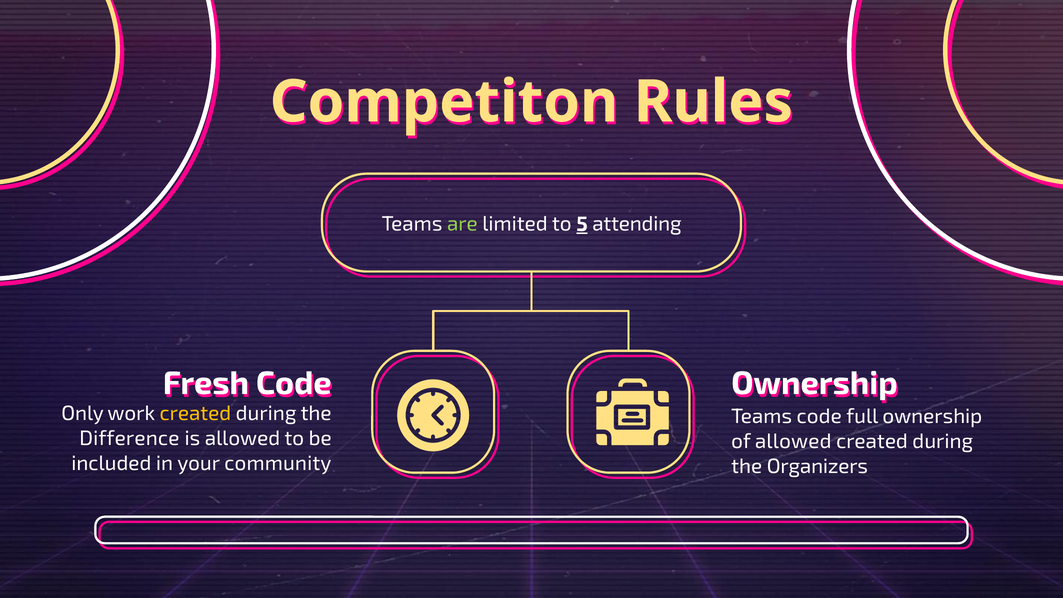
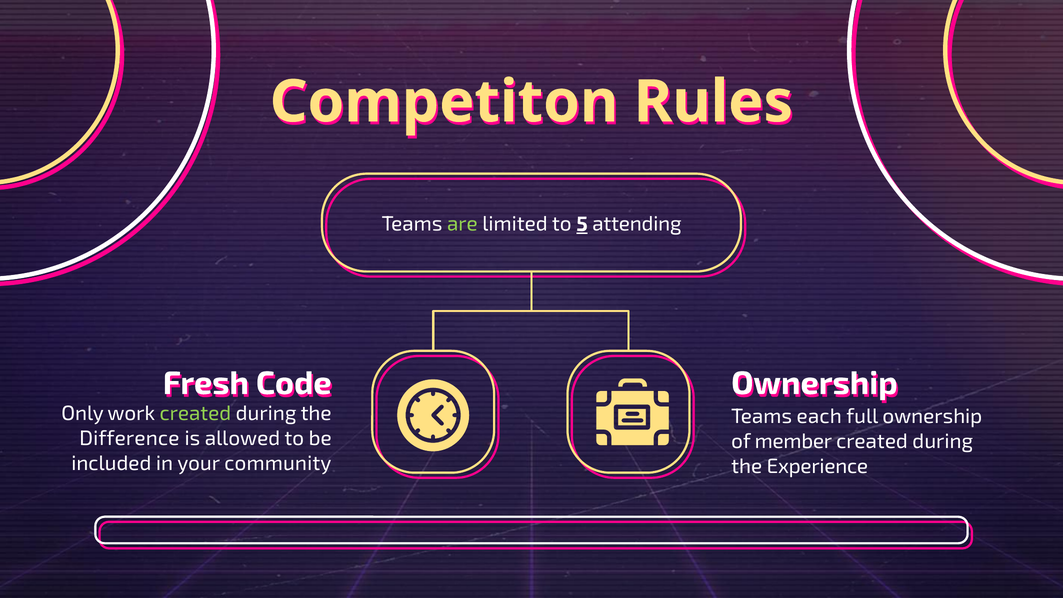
created at (195, 414) colour: yellow -> light green
Teams code: code -> each
of allowed: allowed -> member
Organizers: Organizers -> Experience
